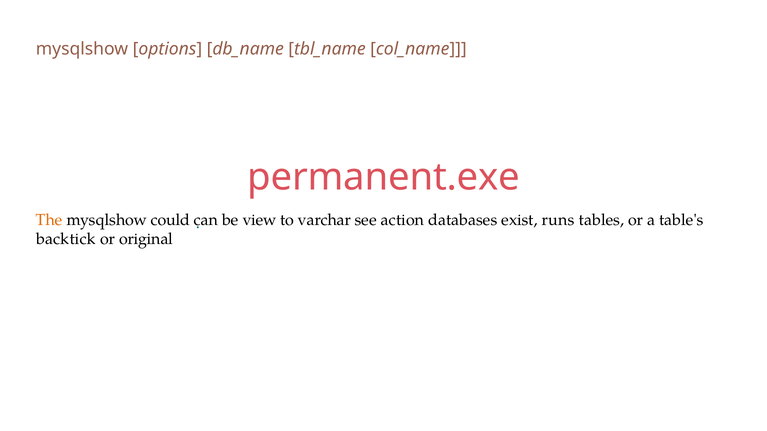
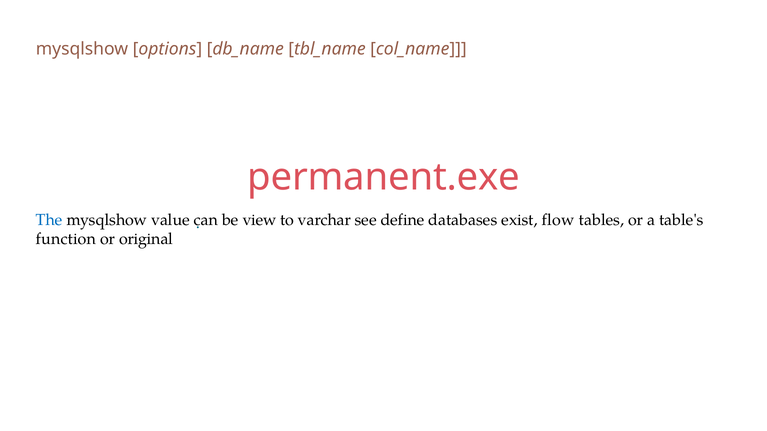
The colour: orange -> blue
could: could -> value
action: action -> define
runs: runs -> flow
backtick: backtick -> function
